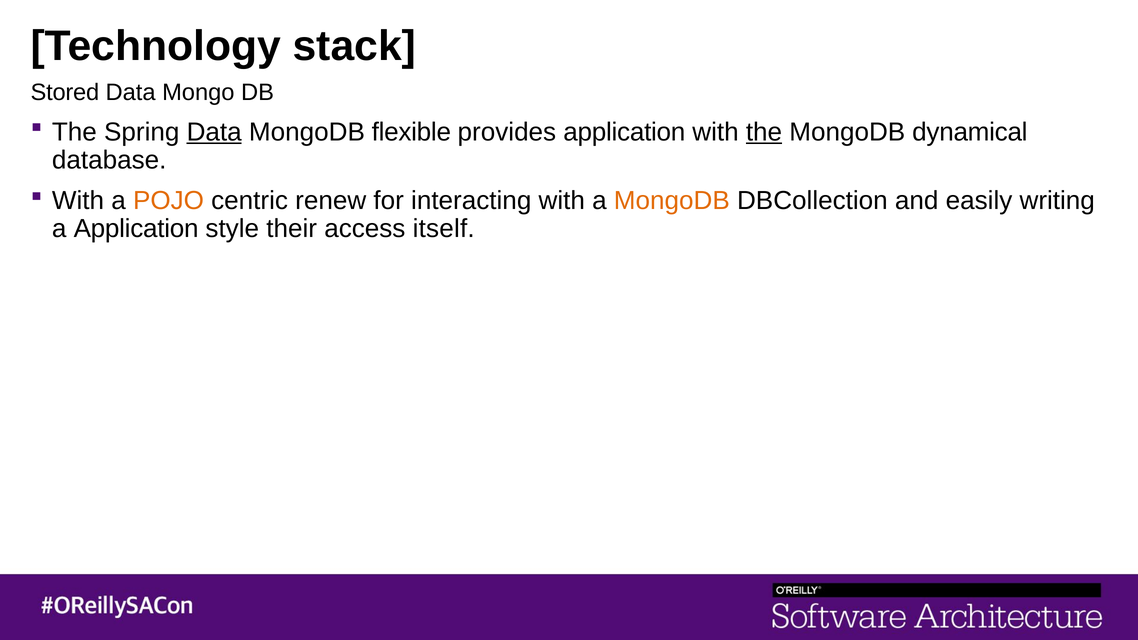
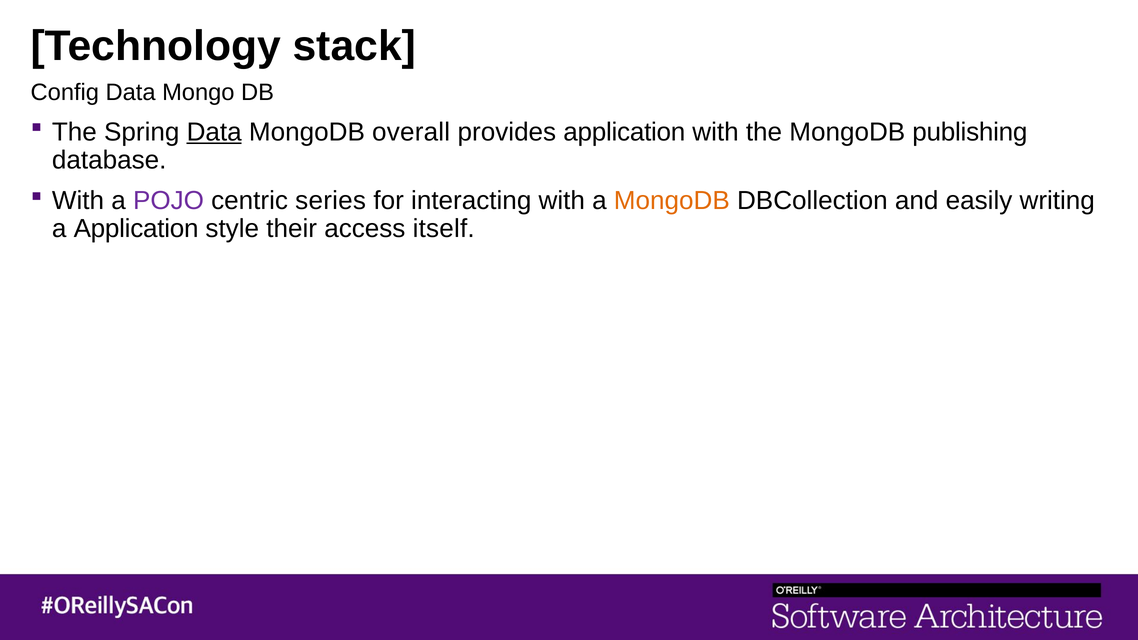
Stored: Stored -> Config
flexible: flexible -> overall
the at (764, 132) underline: present -> none
dynamical: dynamical -> publishing
POJO colour: orange -> purple
renew: renew -> series
